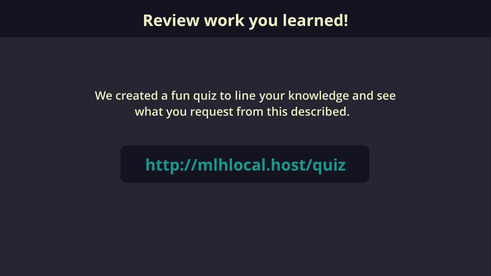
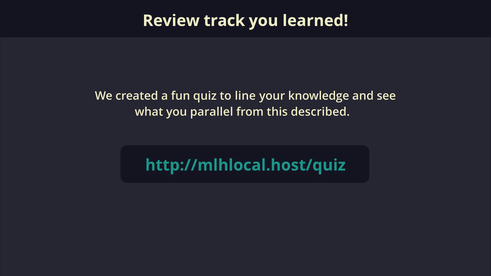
work: work -> track
request: request -> parallel
